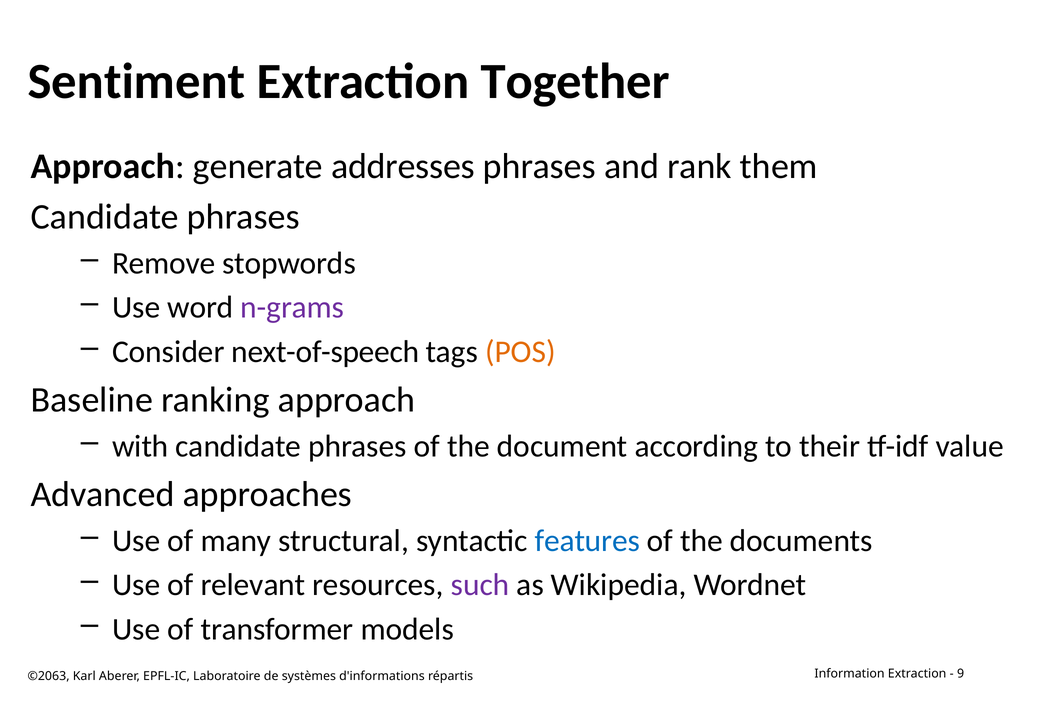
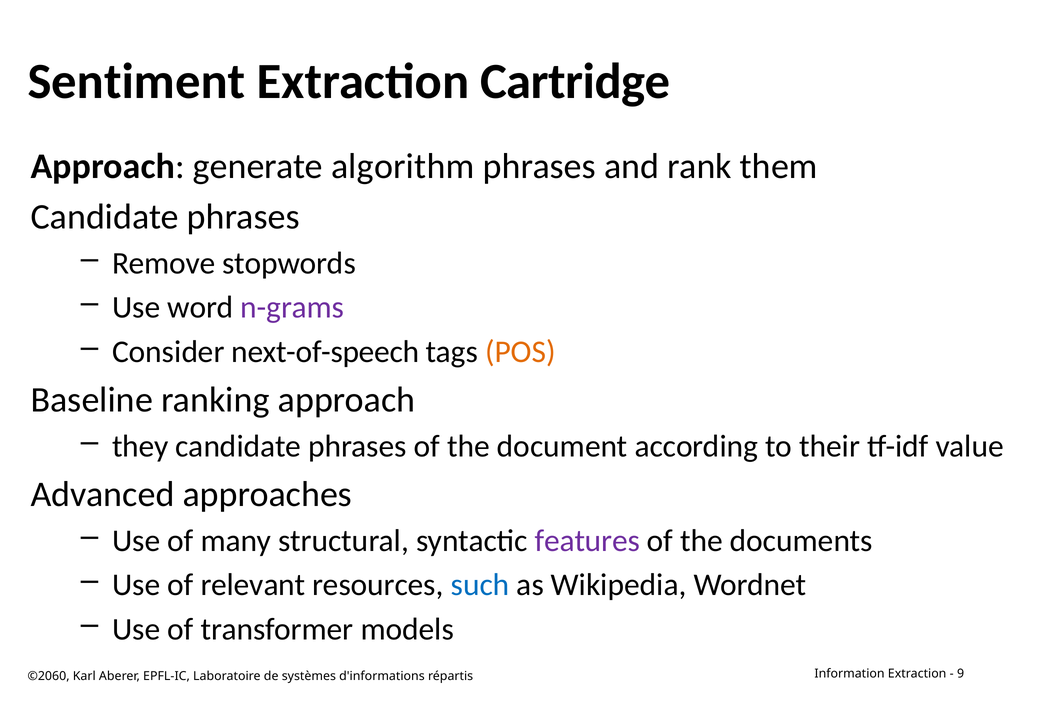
Together: Together -> Cartridge
addresses: addresses -> algorithm
with: with -> they
features colour: blue -> purple
such colour: purple -> blue
©2063: ©2063 -> ©2060
